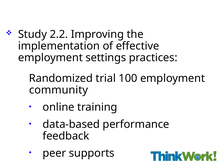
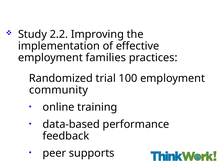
settings: settings -> families
